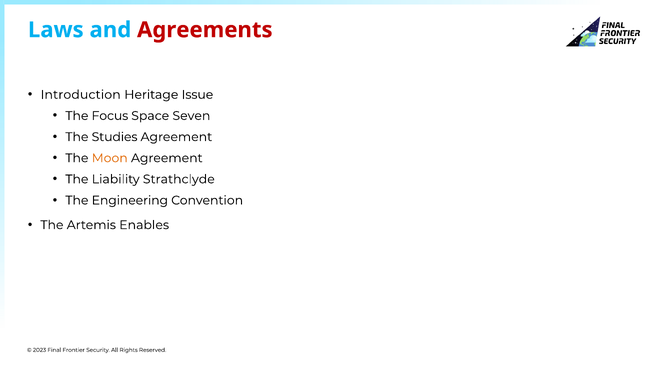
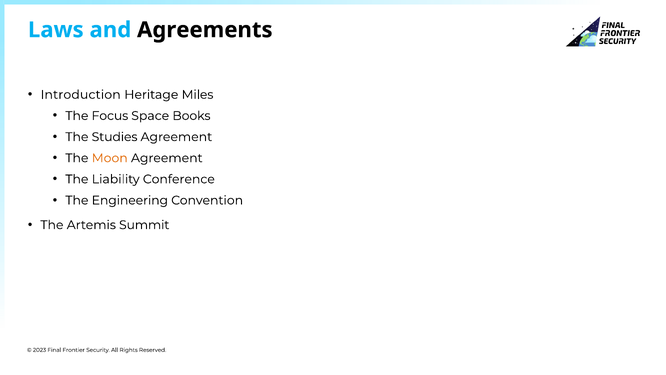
Agreements colour: red -> black
Issue: Issue -> Miles
Seven: Seven -> Books
Strathclyde: Strathclyde -> Conference
Enables: Enables -> Summit
